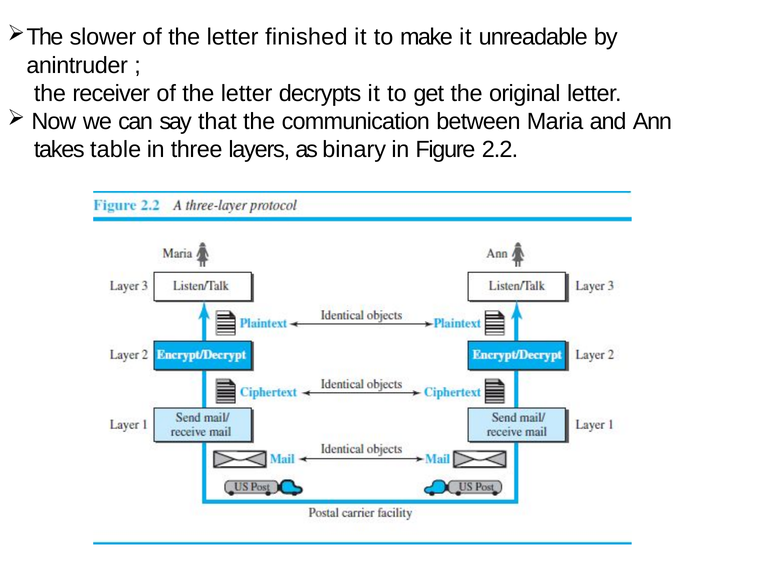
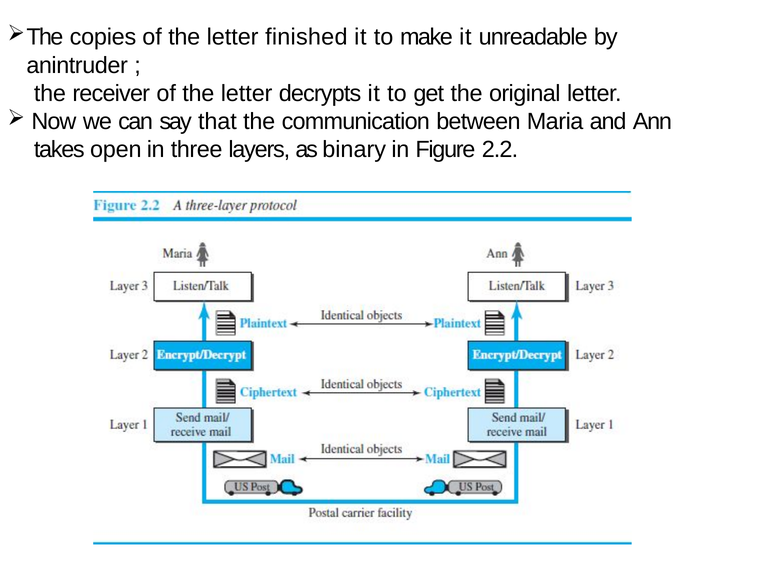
slower: slower -> copies
table: table -> open
